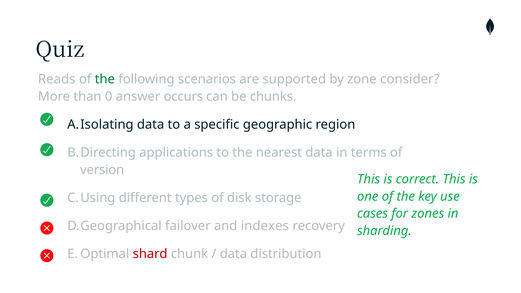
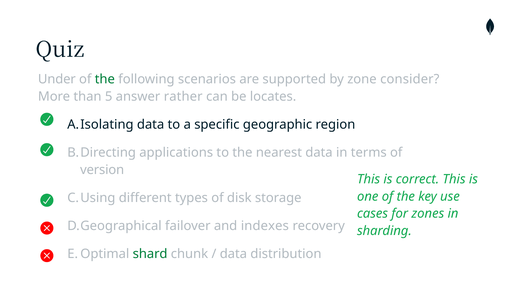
Reads: Reads -> Under
0: 0 -> 5
occurs: occurs -> rather
chunks: chunks -> locates
shard colour: red -> green
